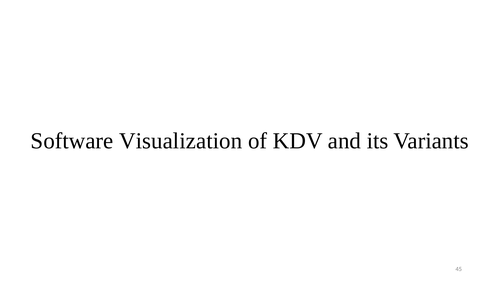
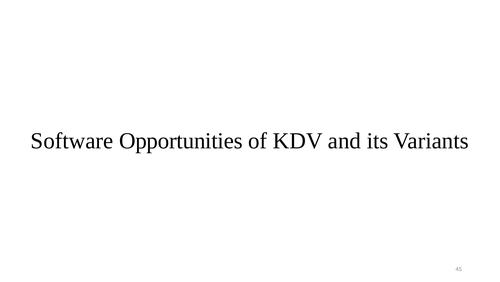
Visualization: Visualization -> Opportunities
